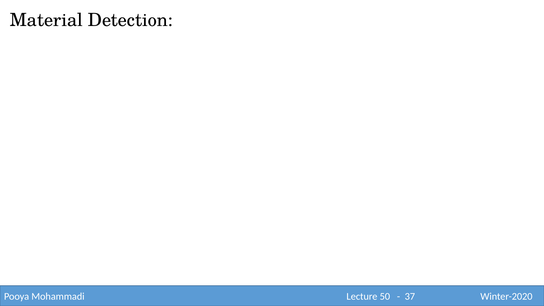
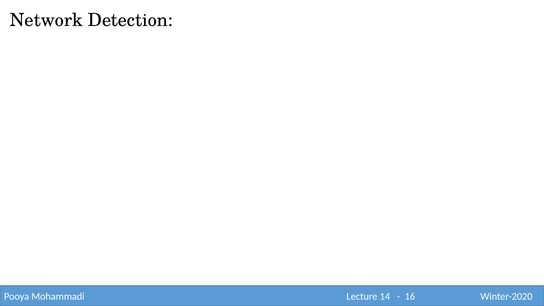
Material: Material -> Network
50: 50 -> 14
37: 37 -> 16
